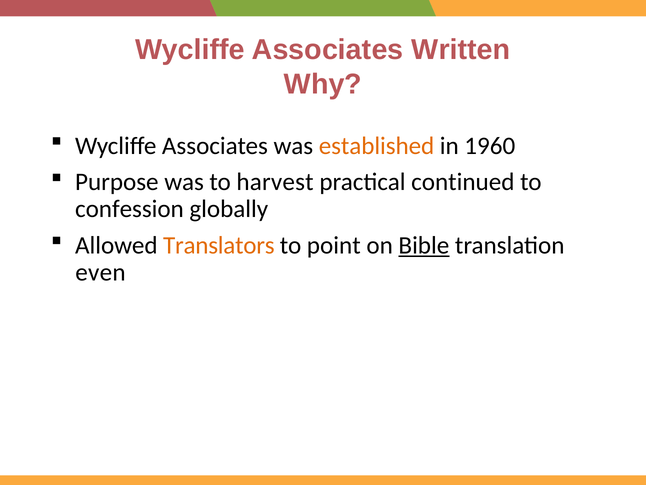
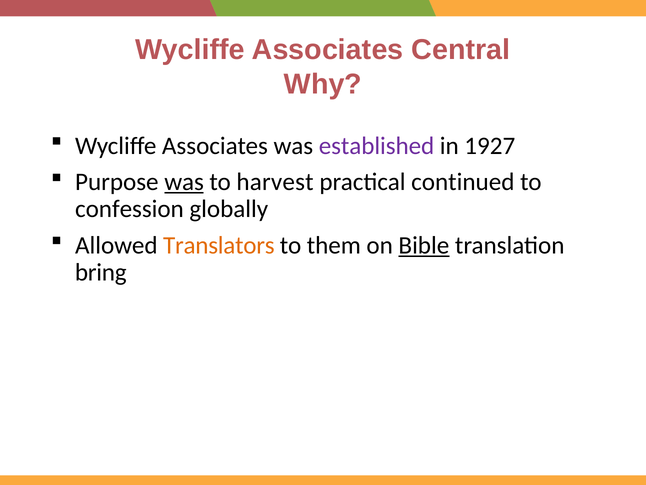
Written: Written -> Central
established colour: orange -> purple
1960: 1960 -> 1927
was at (184, 182) underline: none -> present
point: point -> them
even: even -> bring
